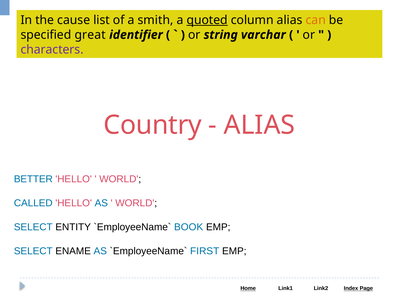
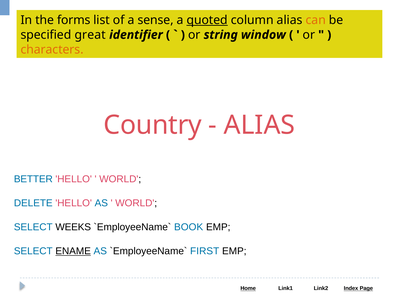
cause: cause -> forms
smith: smith -> sense
varchar: varchar -> window
characters colour: purple -> orange
CALLED: CALLED -> DELETE
ENTITY: ENTITY -> WEEKS
ENAME underline: none -> present
